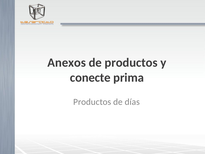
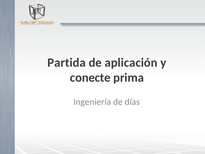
Anexos: Anexos -> Partida
de productos: productos -> aplicación
Productos at (92, 102): Productos -> Ingeniería
